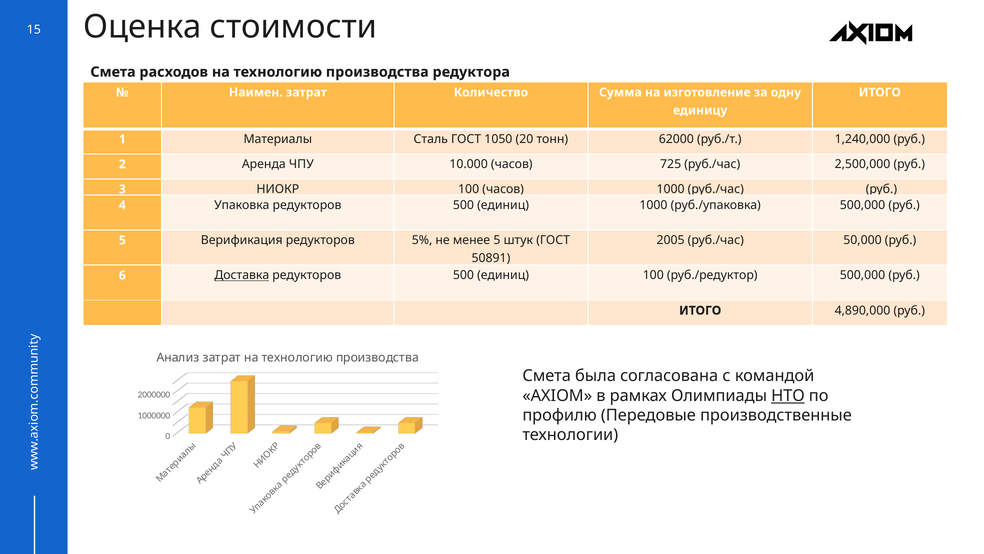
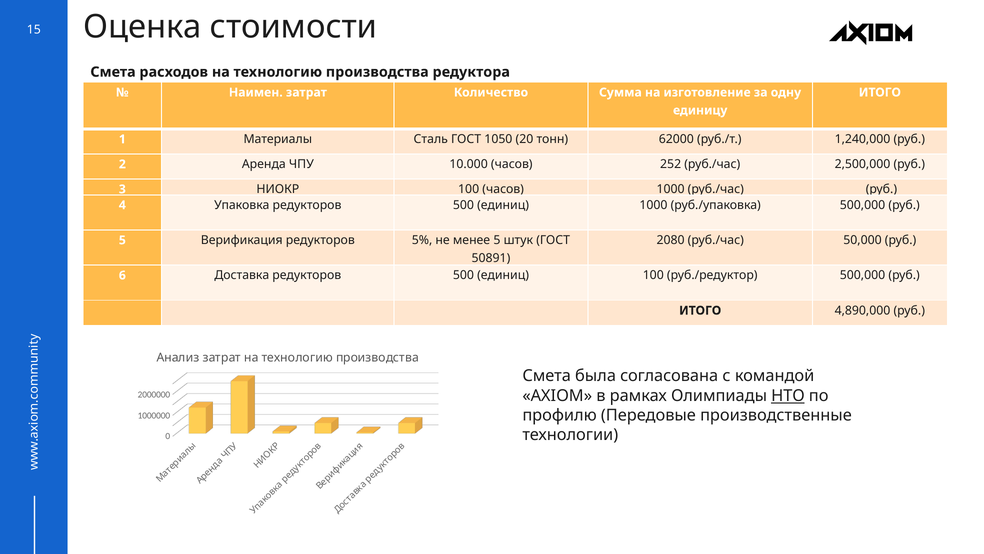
725: 725 -> 252
2005: 2005 -> 2080
Доставка underline: present -> none
